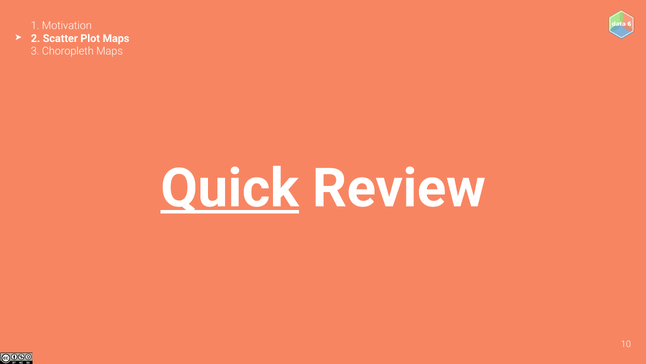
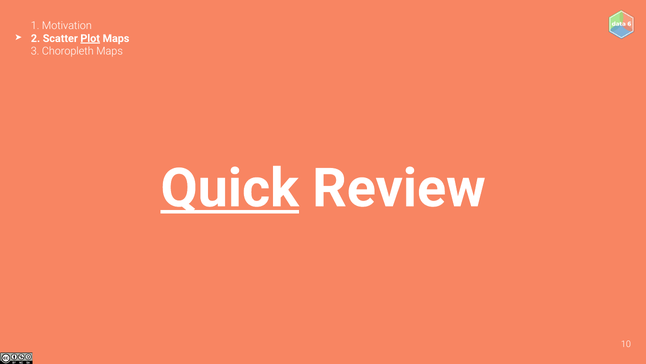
Plot underline: none -> present
